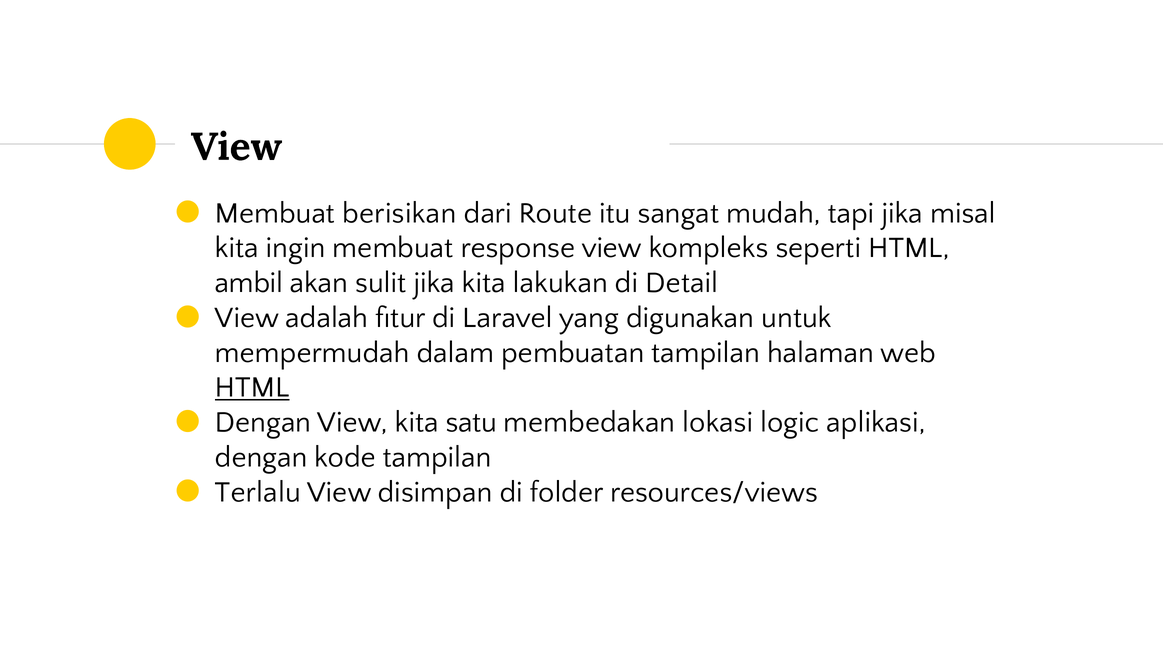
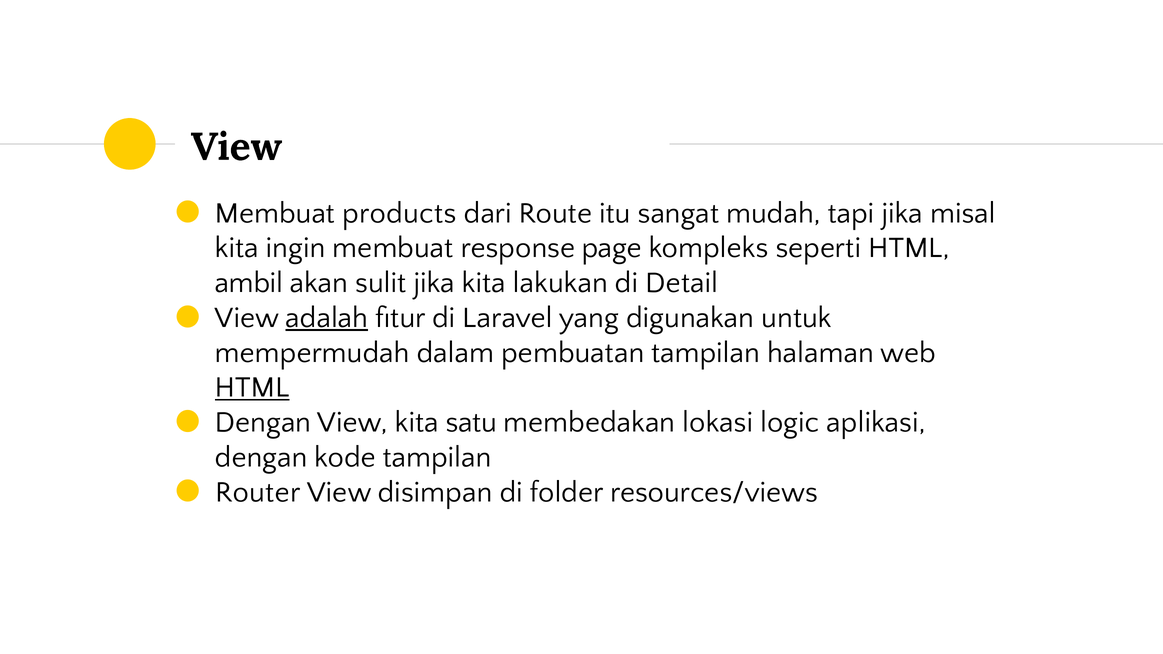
berisikan: berisikan -> products
response view: view -> page
adalah underline: none -> present
Terlalu: Terlalu -> Router
